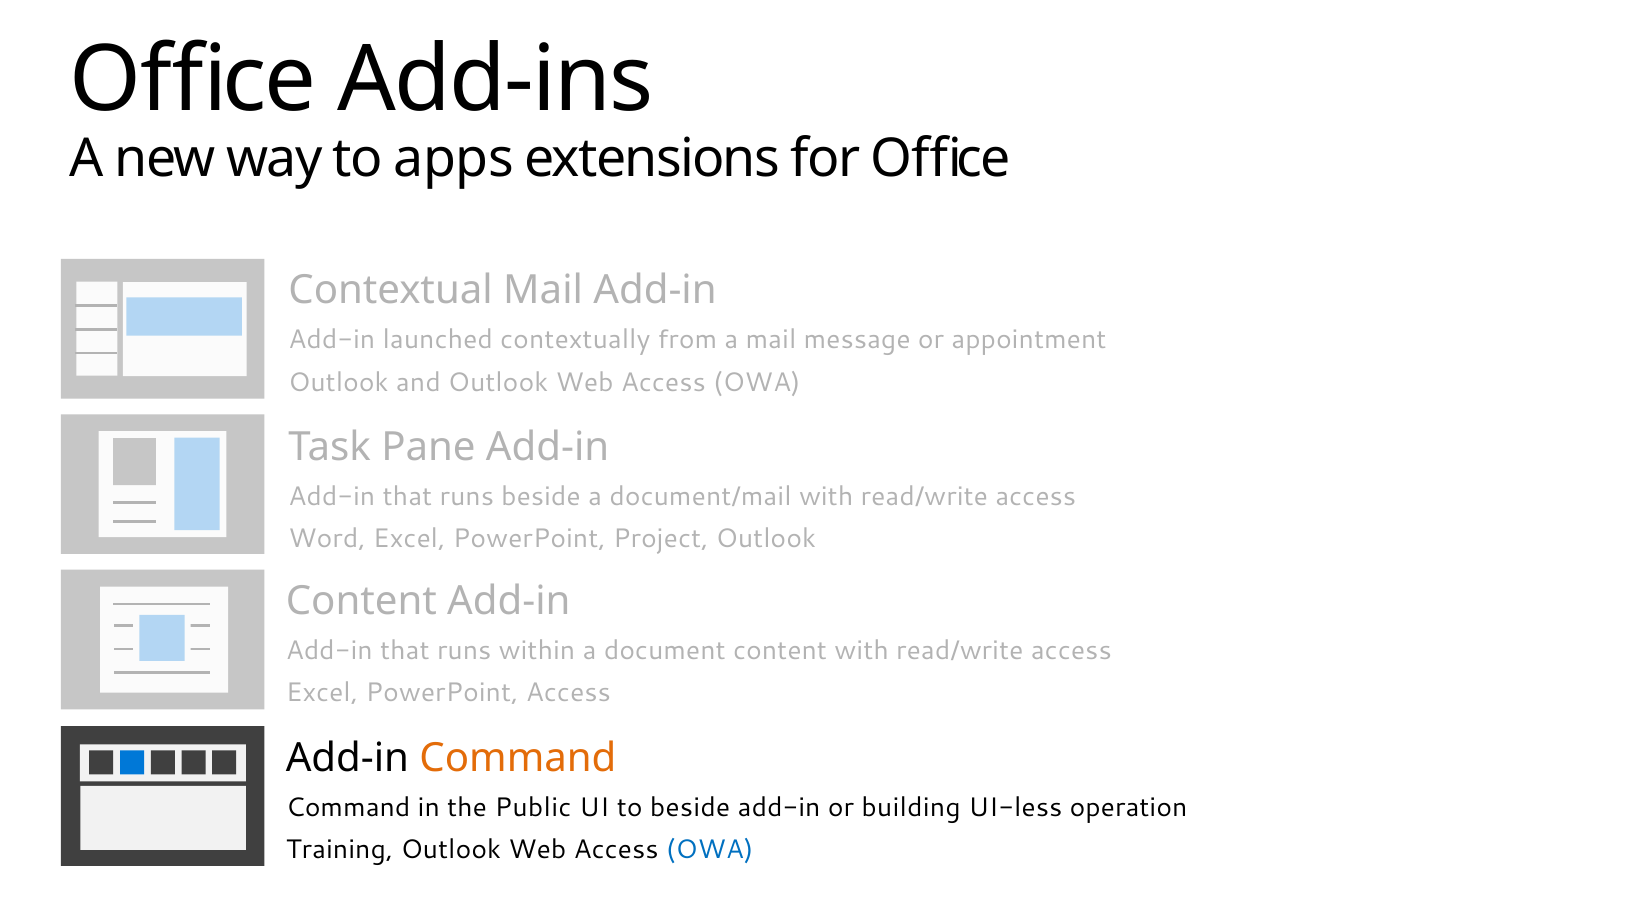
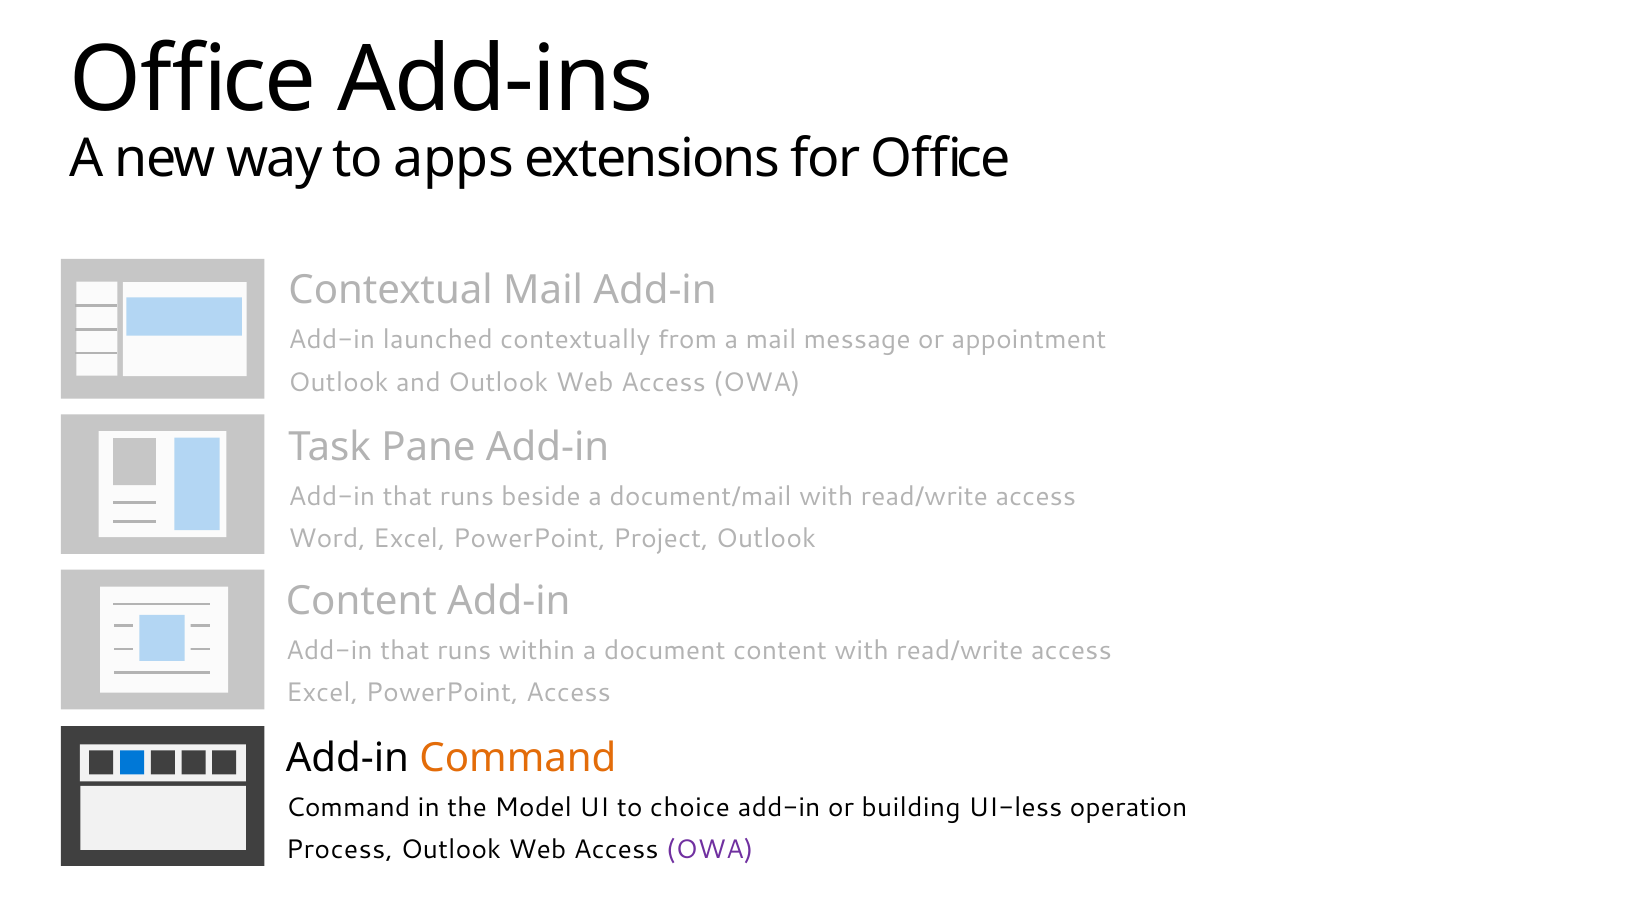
Public: Public -> Model
to beside: beside -> choice
Training: Training -> Process
OWA at (710, 850) colour: blue -> purple
